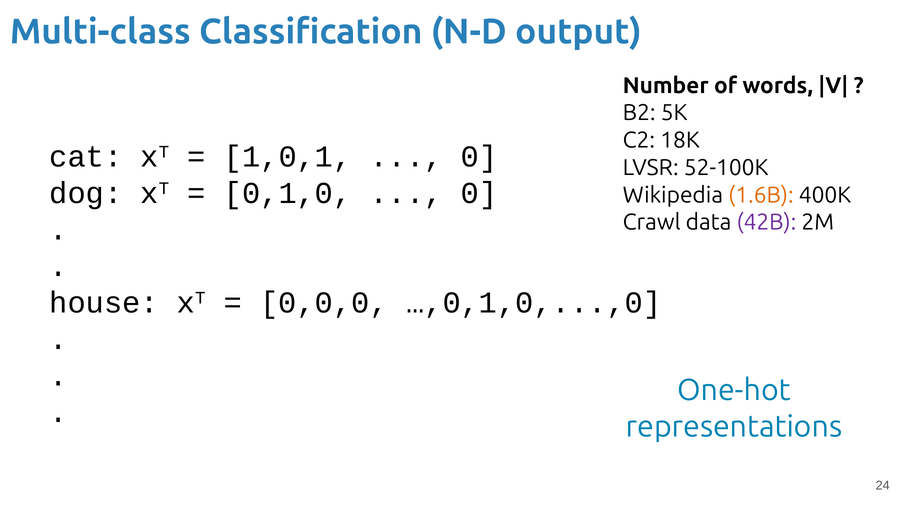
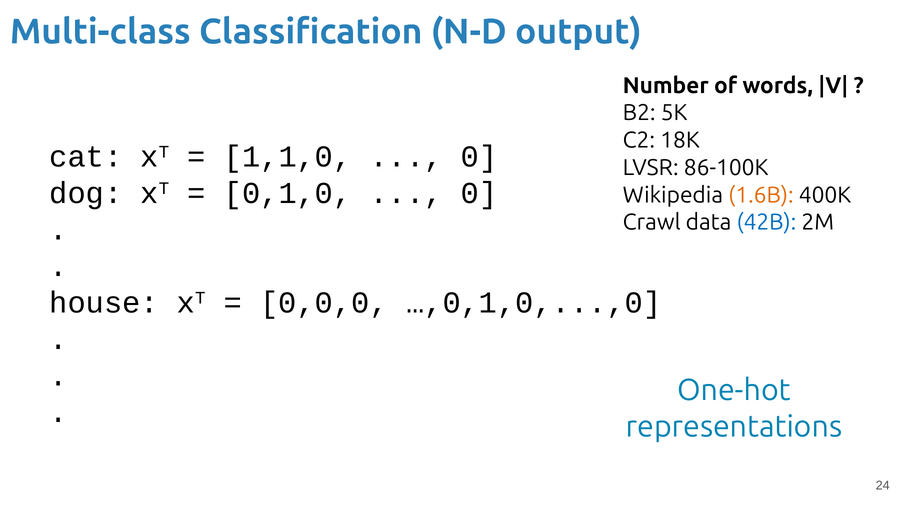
1,0,1: 1,0,1 -> 1,1,0
52-100K: 52-100K -> 86-100K
42B colour: purple -> blue
